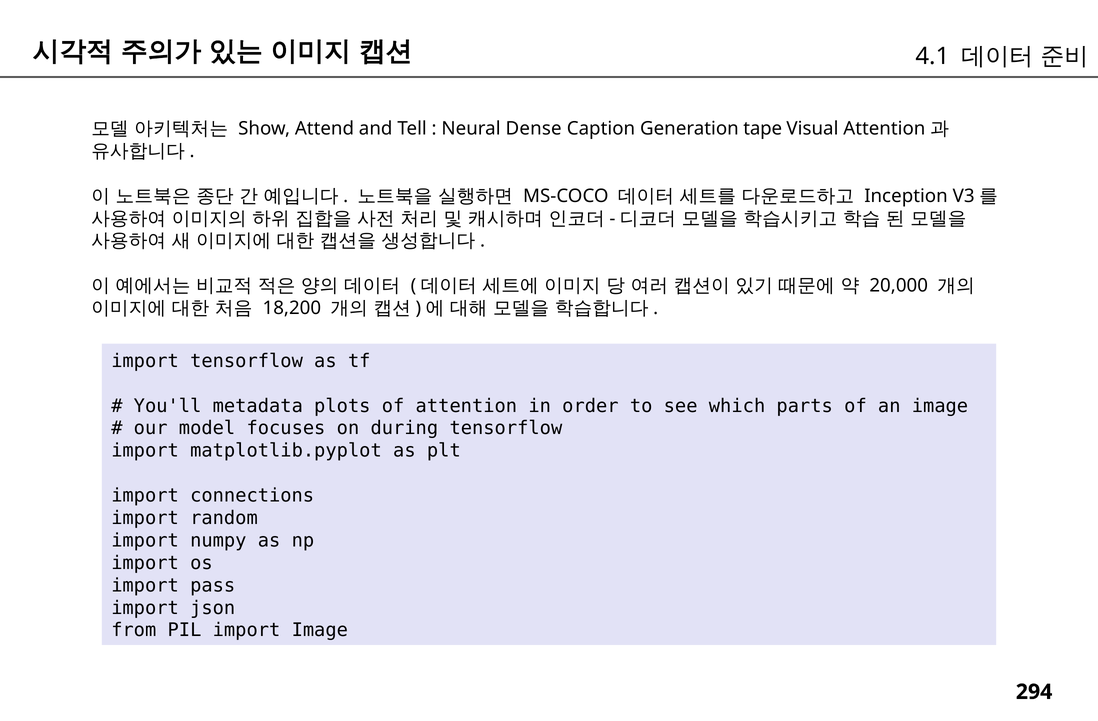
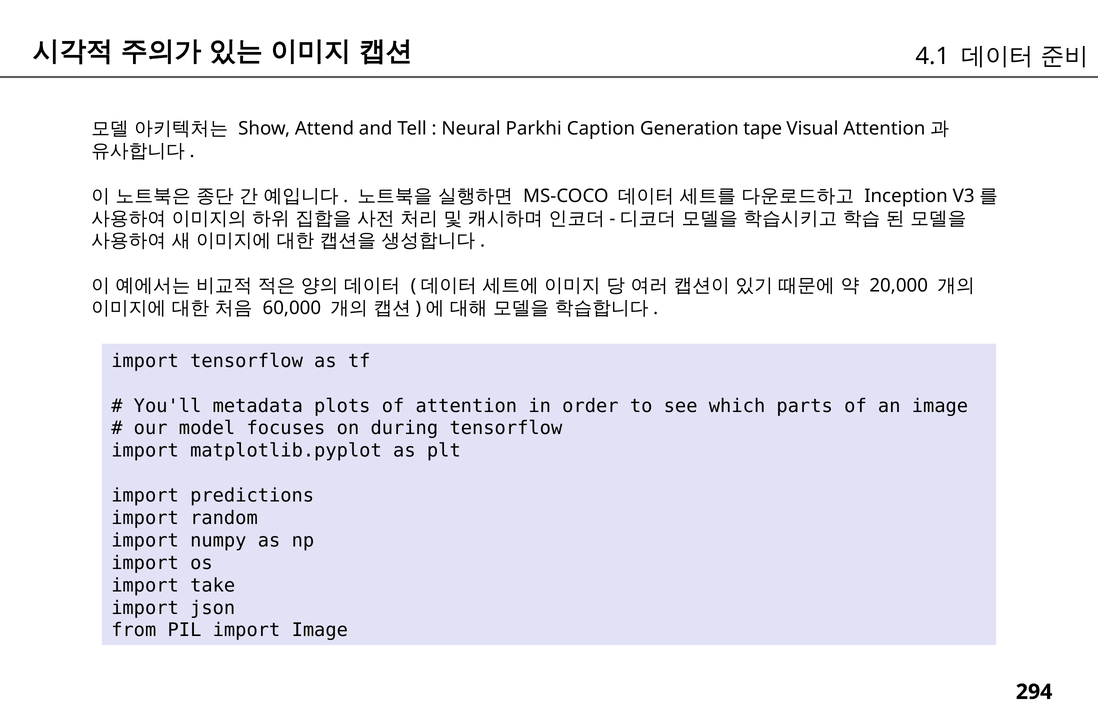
Dense: Dense -> Parkhi
18,200: 18,200 -> 60,000
connections: connections -> predictions
pass: pass -> take
